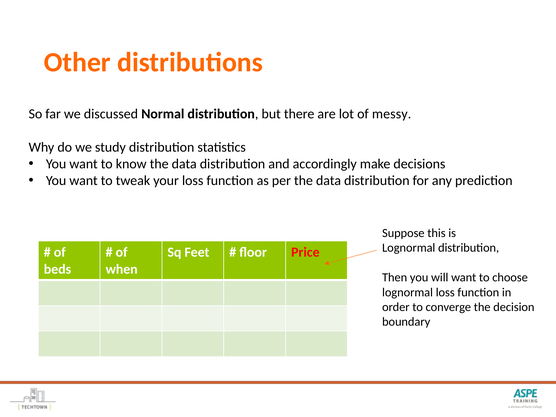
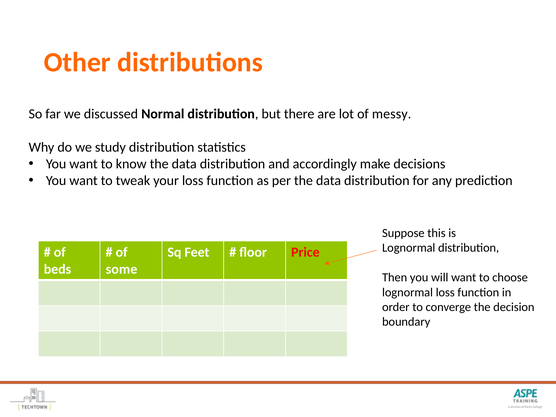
when: when -> some
